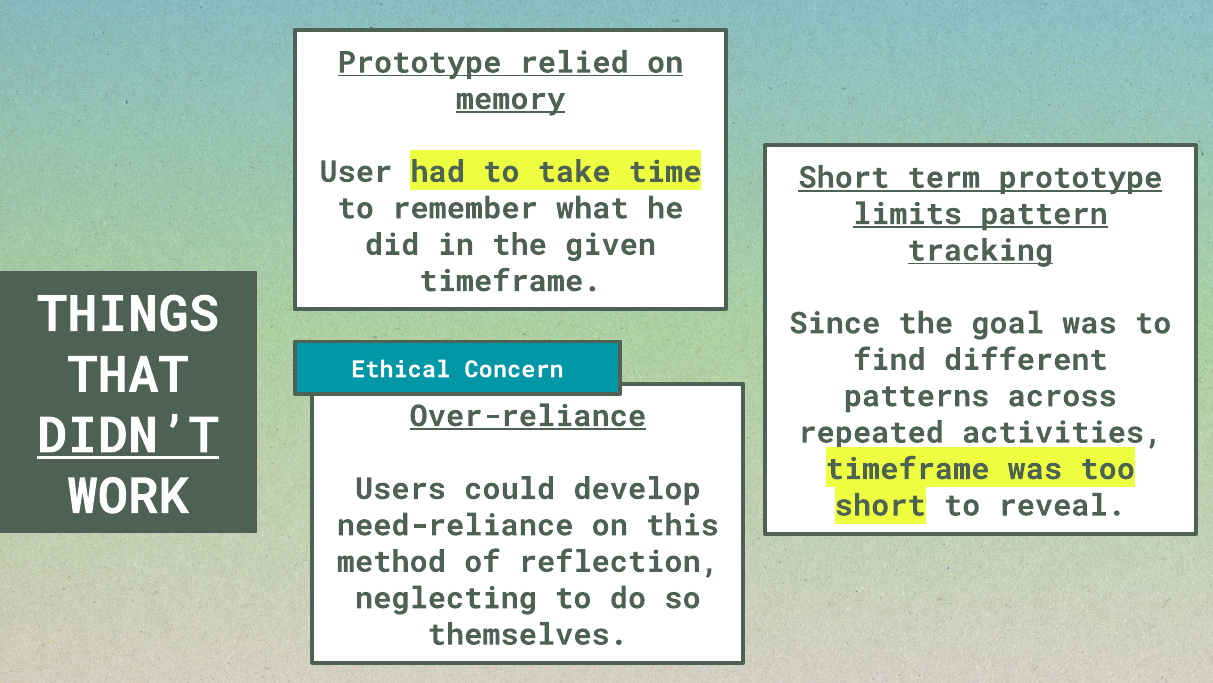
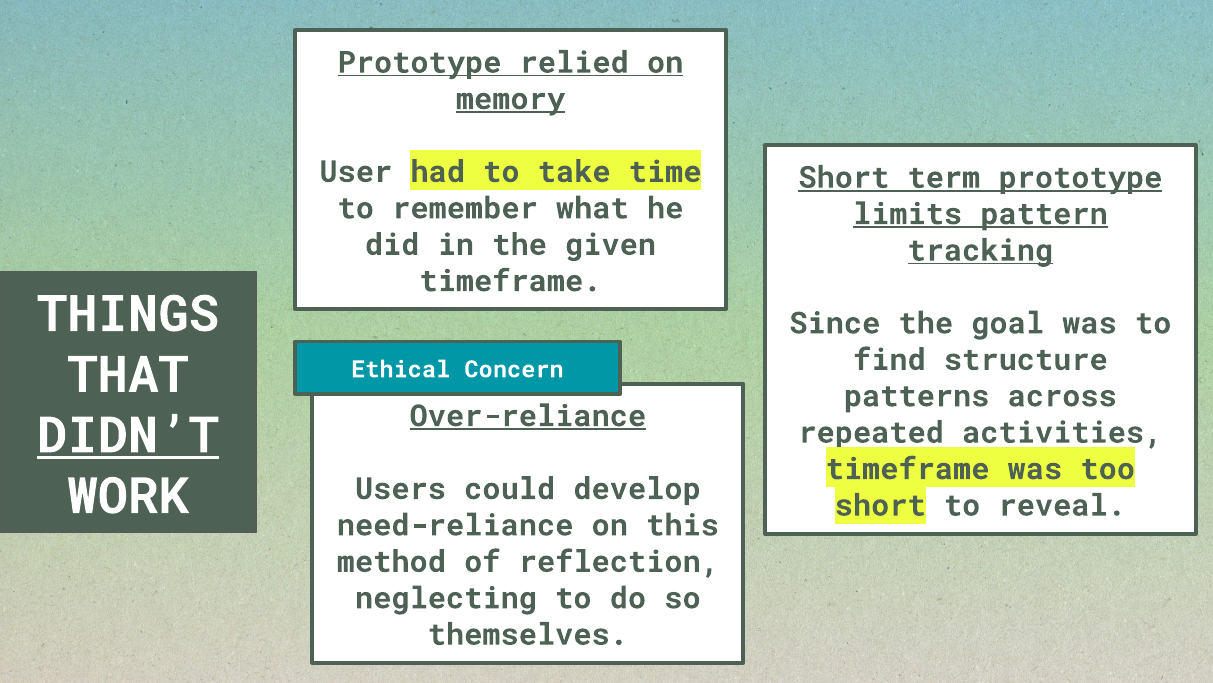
different: different -> structure
